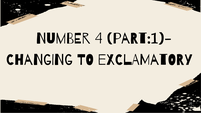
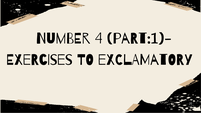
Changing: Changing -> Exercises
